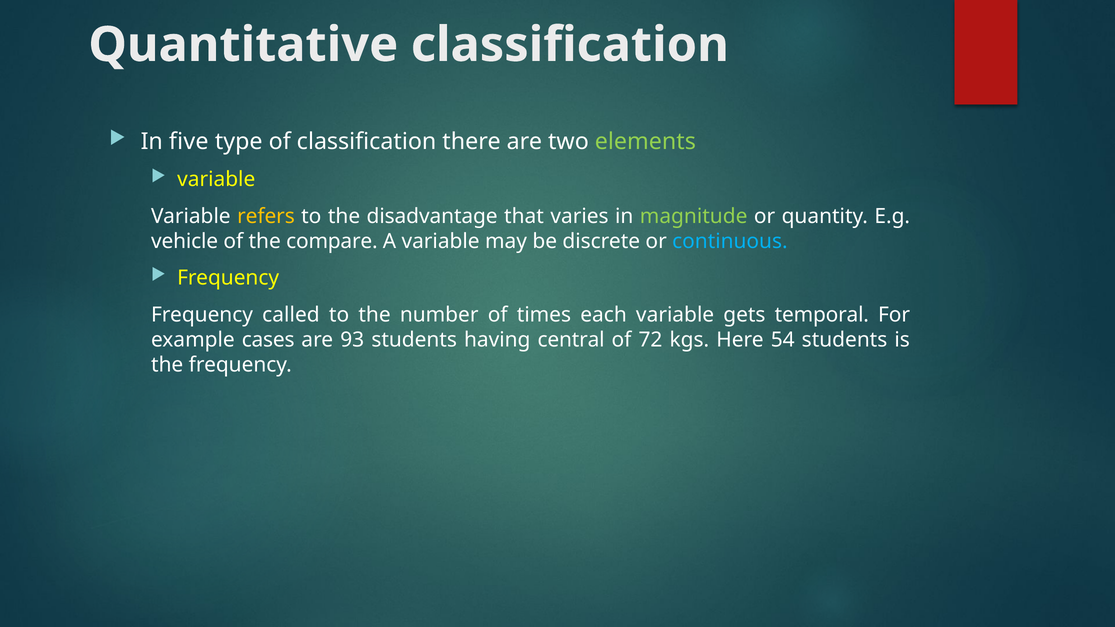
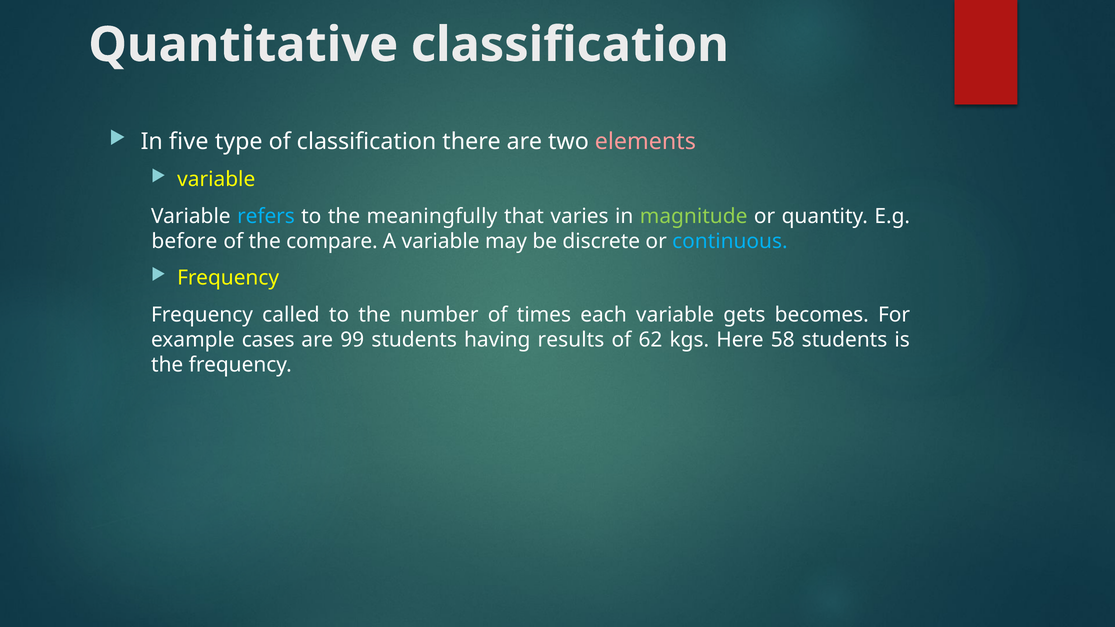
elements colour: light green -> pink
refers colour: yellow -> light blue
disadvantage: disadvantage -> meaningfully
vehicle: vehicle -> before
temporal: temporal -> becomes
93: 93 -> 99
central: central -> results
72: 72 -> 62
54: 54 -> 58
